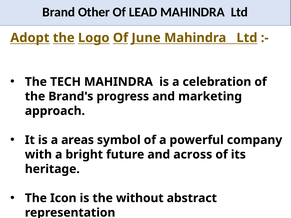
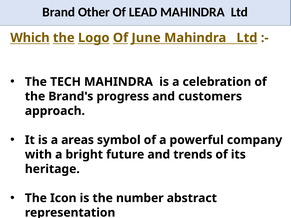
Adopt: Adopt -> Which
marketing: marketing -> customers
across: across -> trends
without: without -> number
